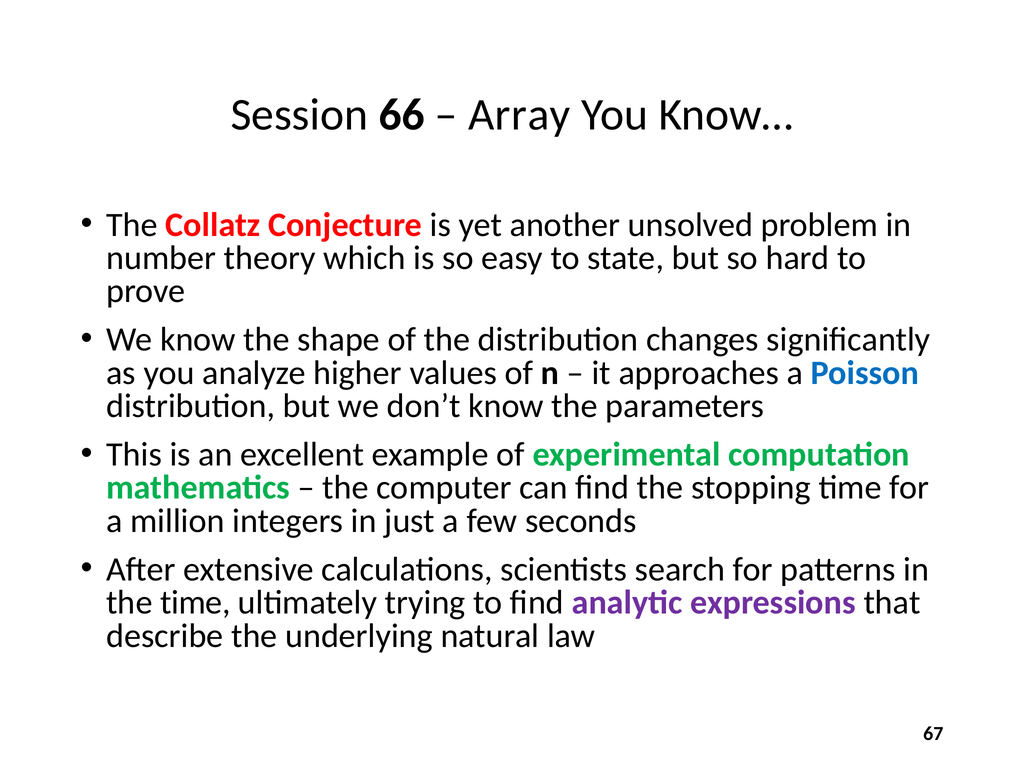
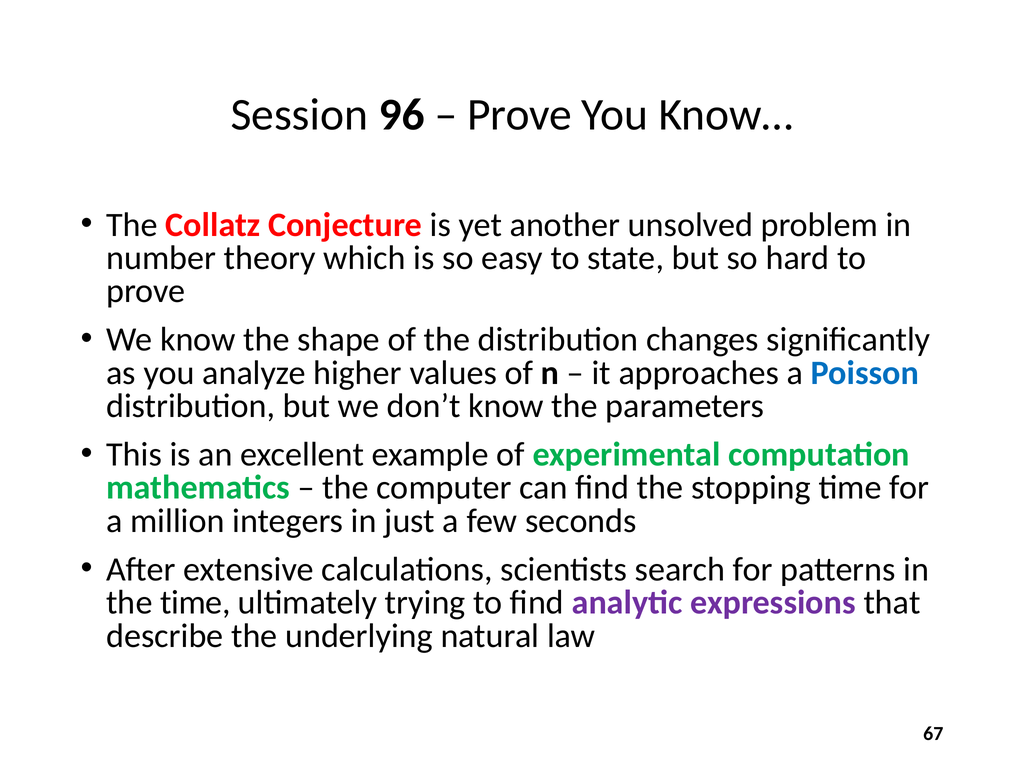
66: 66 -> 96
Array at (519, 115): Array -> Prove
